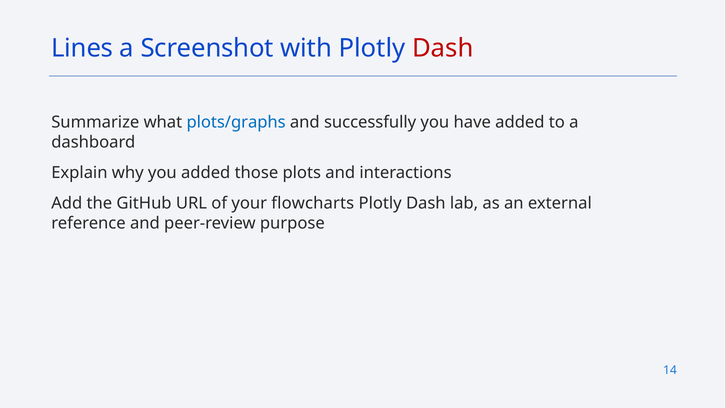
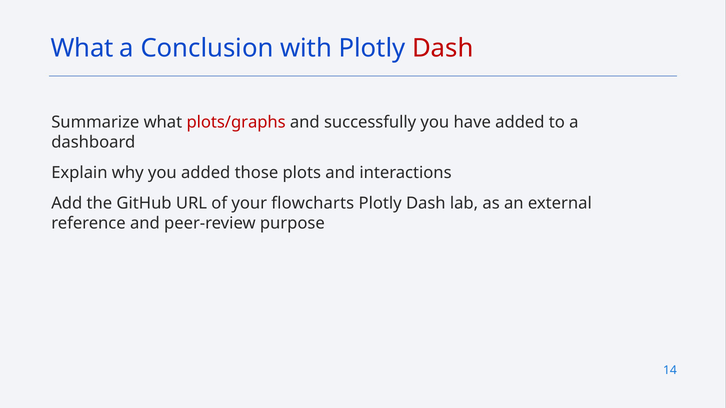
Lines at (82, 48): Lines -> What
Screenshot: Screenshot -> Conclusion
plots/graphs colour: blue -> red
